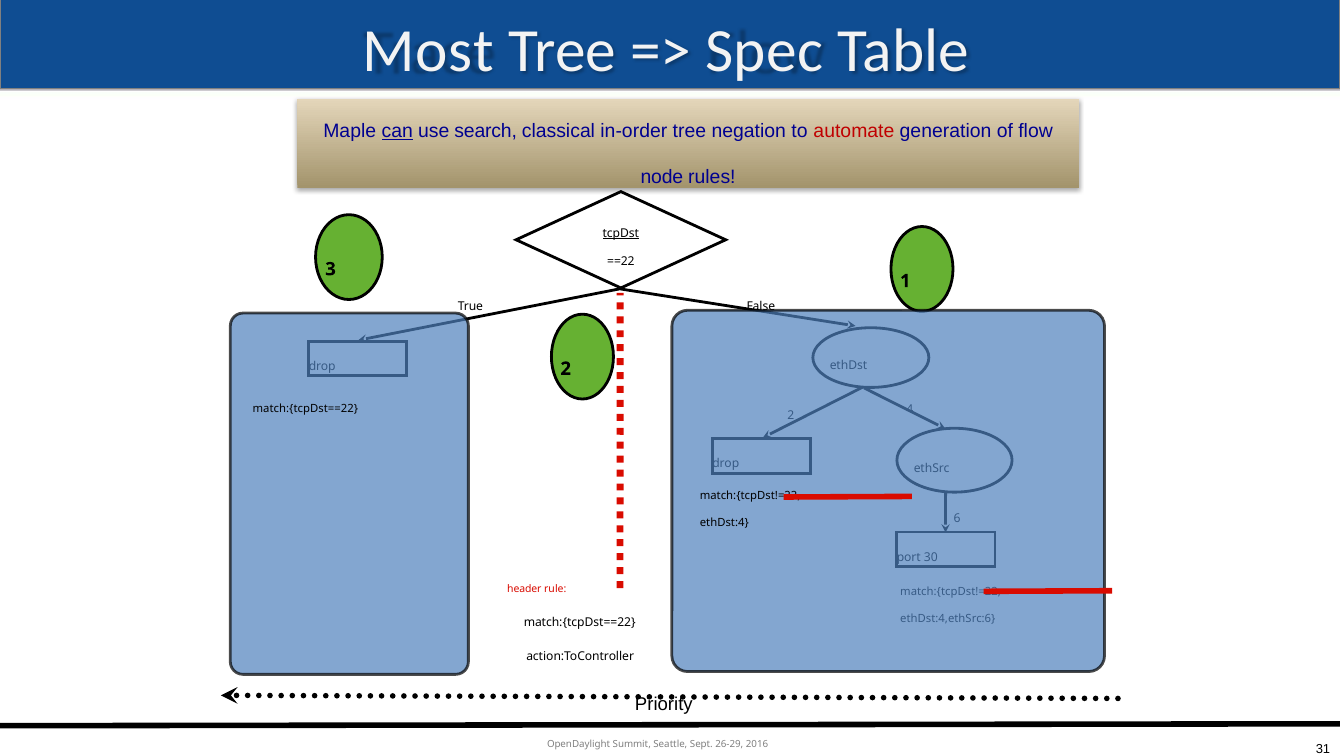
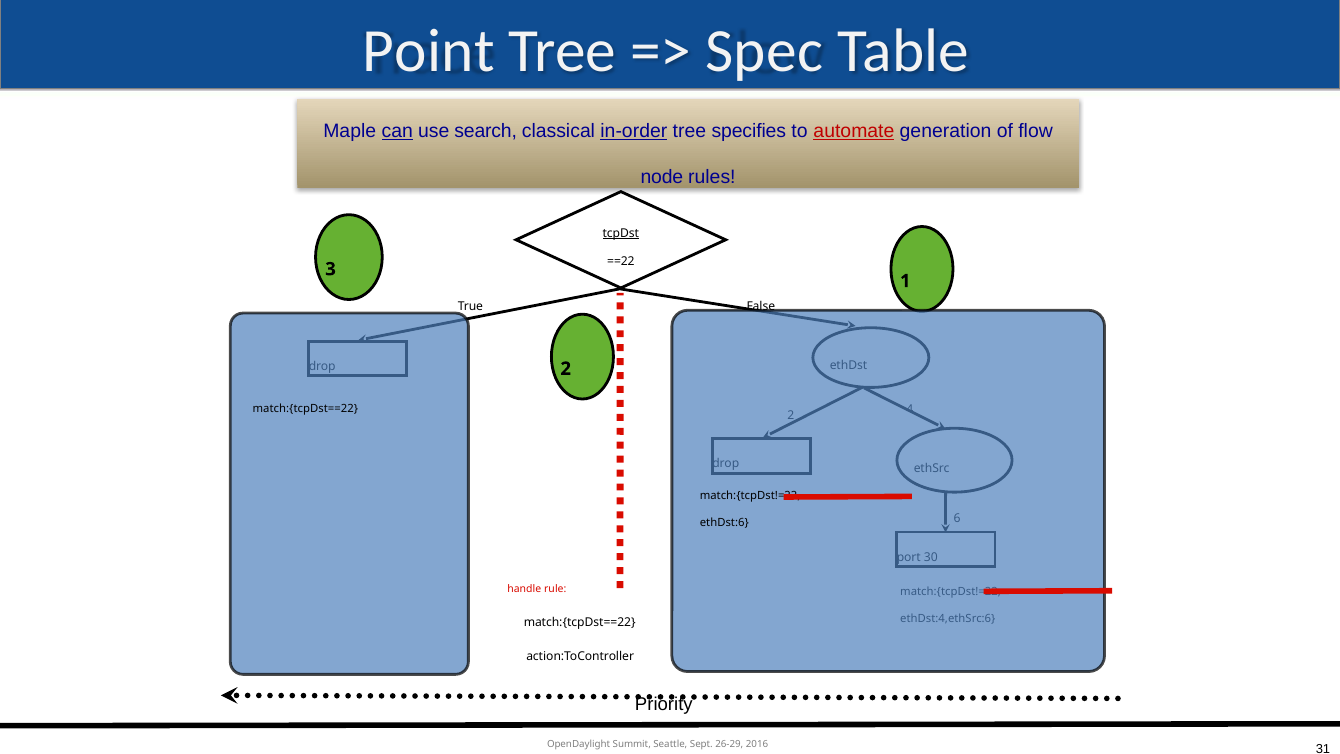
Most: Most -> Point
in-order underline: none -> present
negation: negation -> specifies
automate underline: none -> present
ethDst:4: ethDst:4 -> ethDst:6
header: header -> handle
